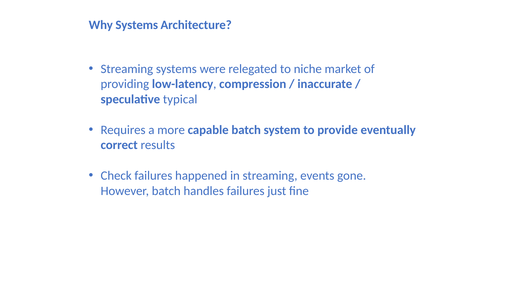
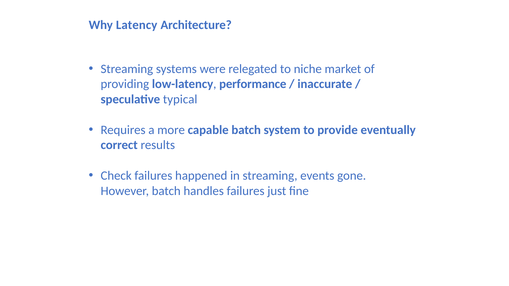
Why Systems: Systems -> Latency
compression: compression -> performance
